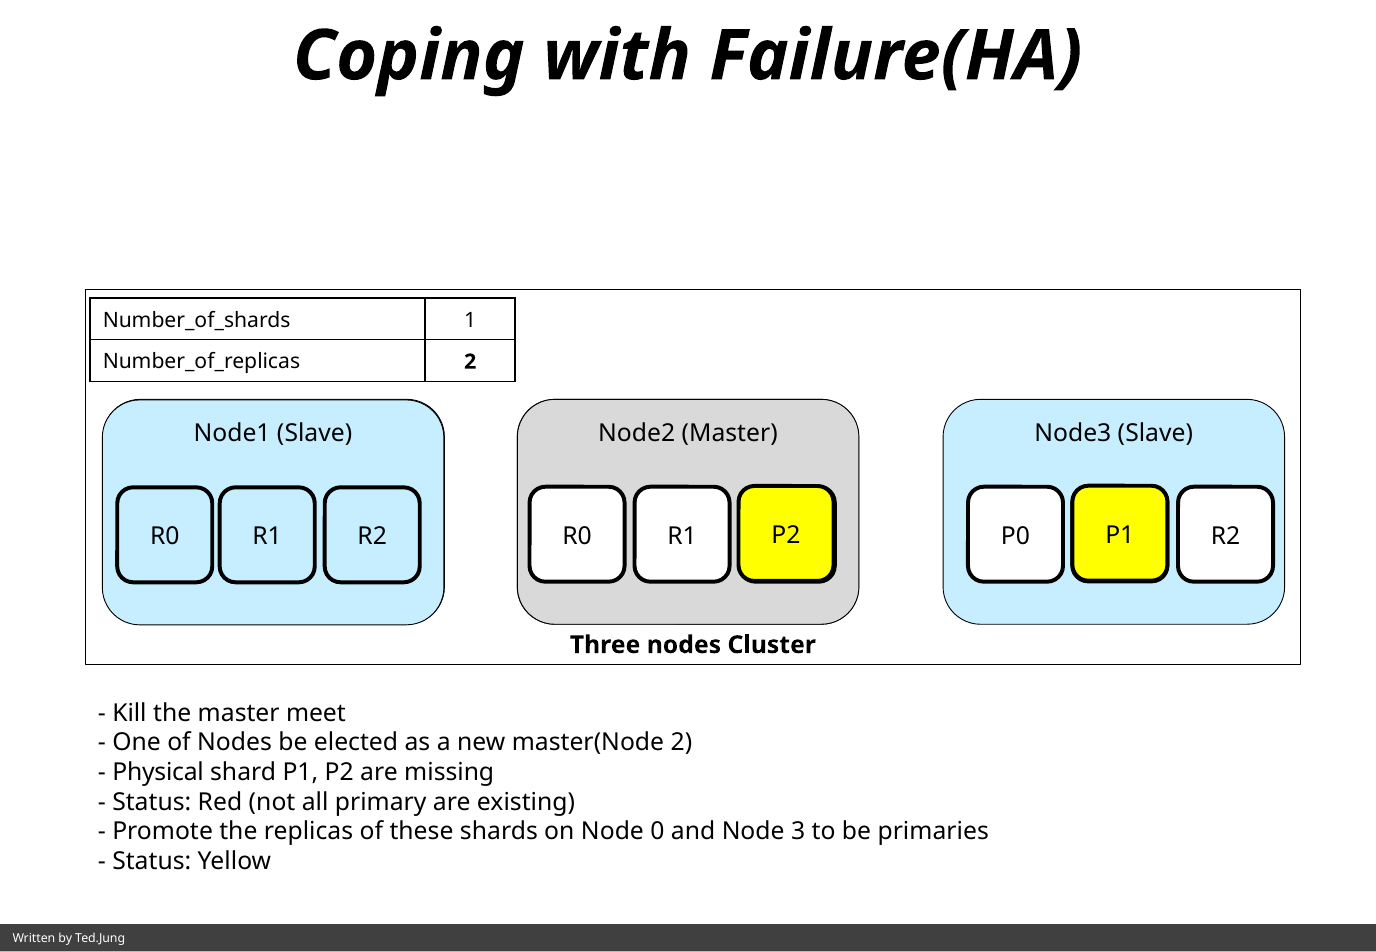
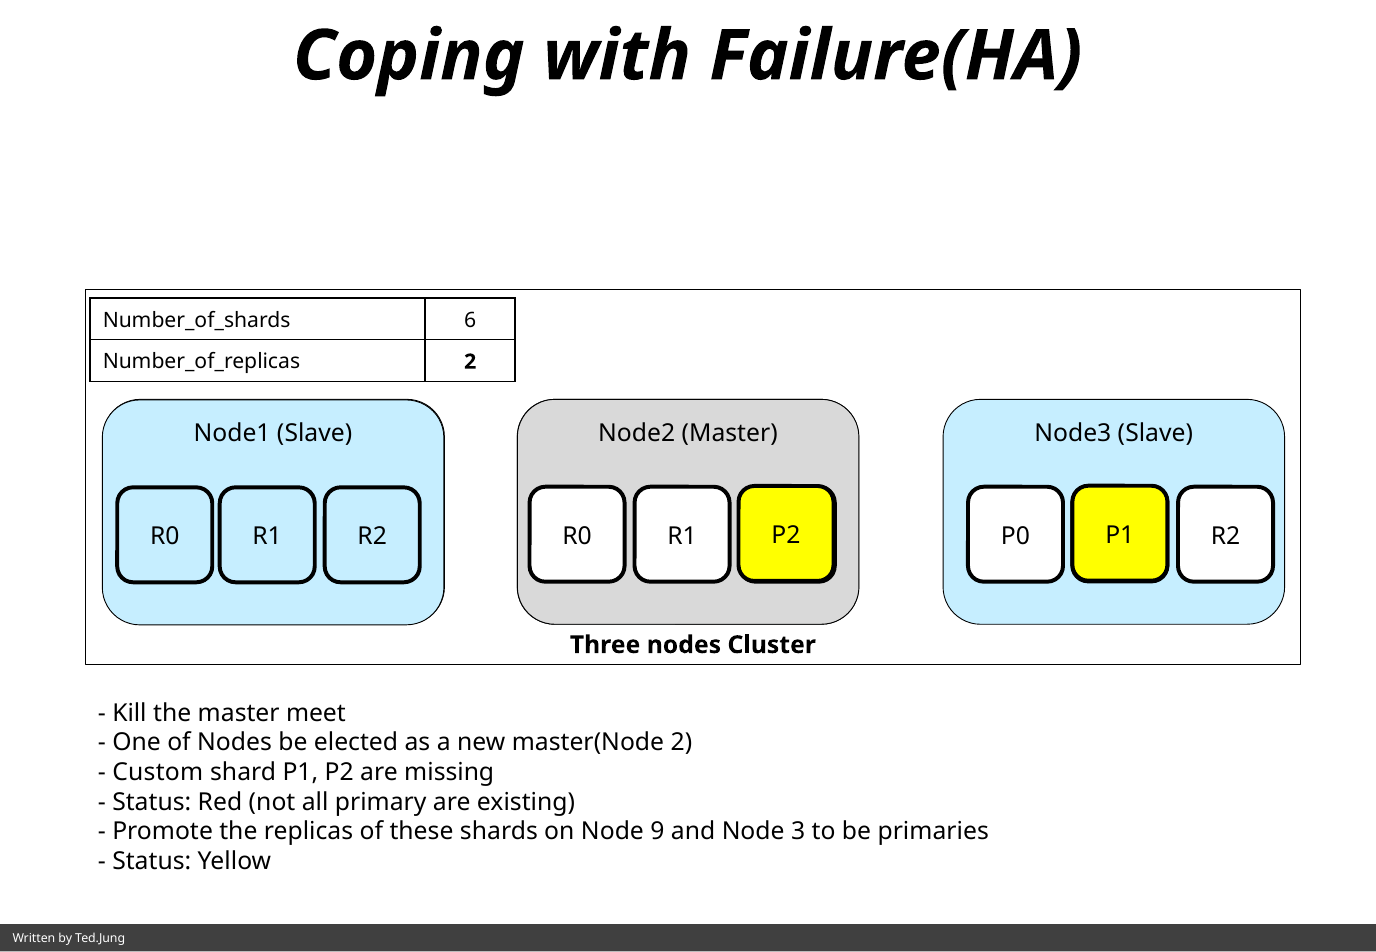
1: 1 -> 6
Physical: Physical -> Custom
0: 0 -> 9
